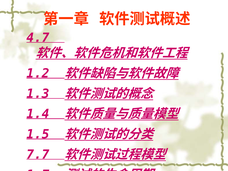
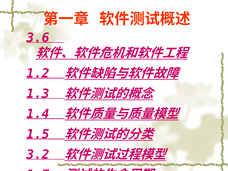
4.7: 4.7 -> 3.6
7.7: 7.7 -> 3.2
